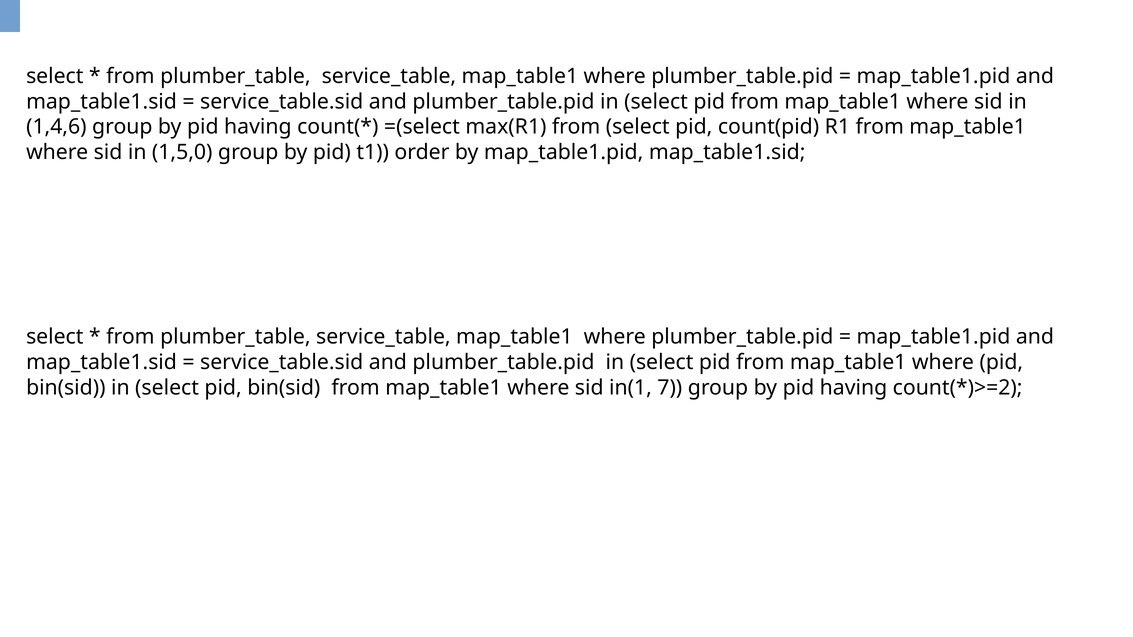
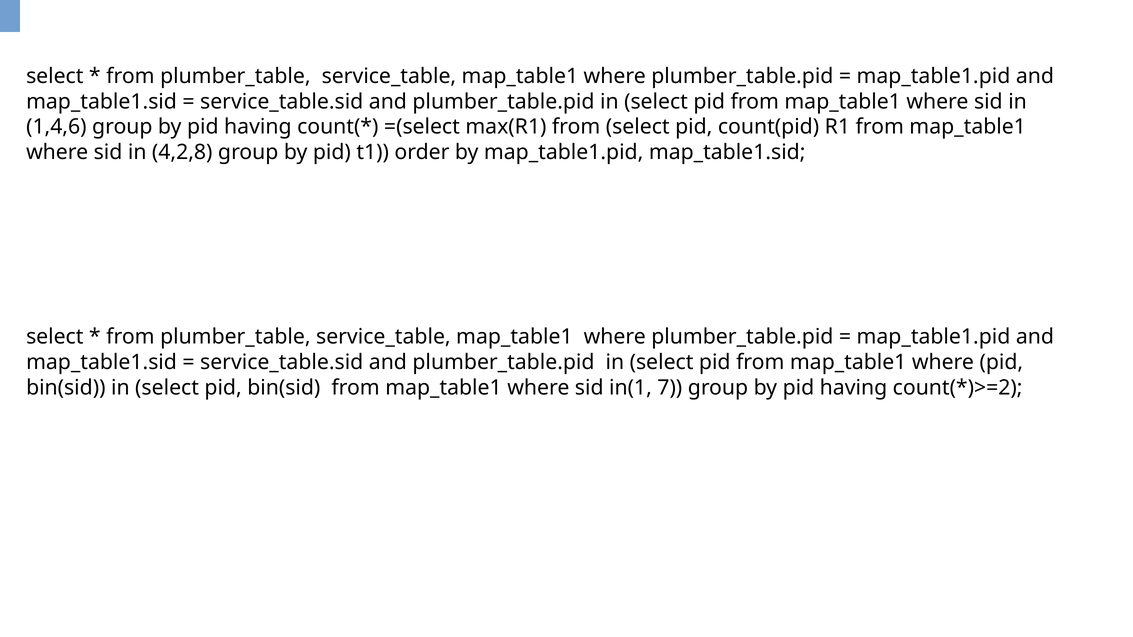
1,5,0: 1,5,0 -> 4,2,8
